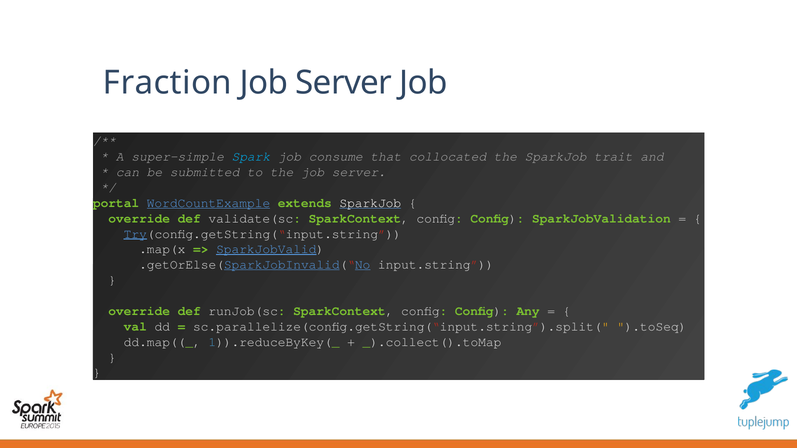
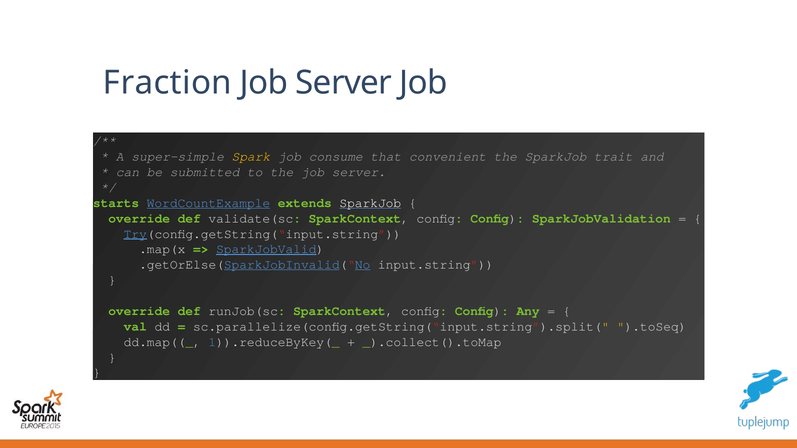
Spark colour: light blue -> yellow
collocated: collocated -> convenient
portal: portal -> starts
